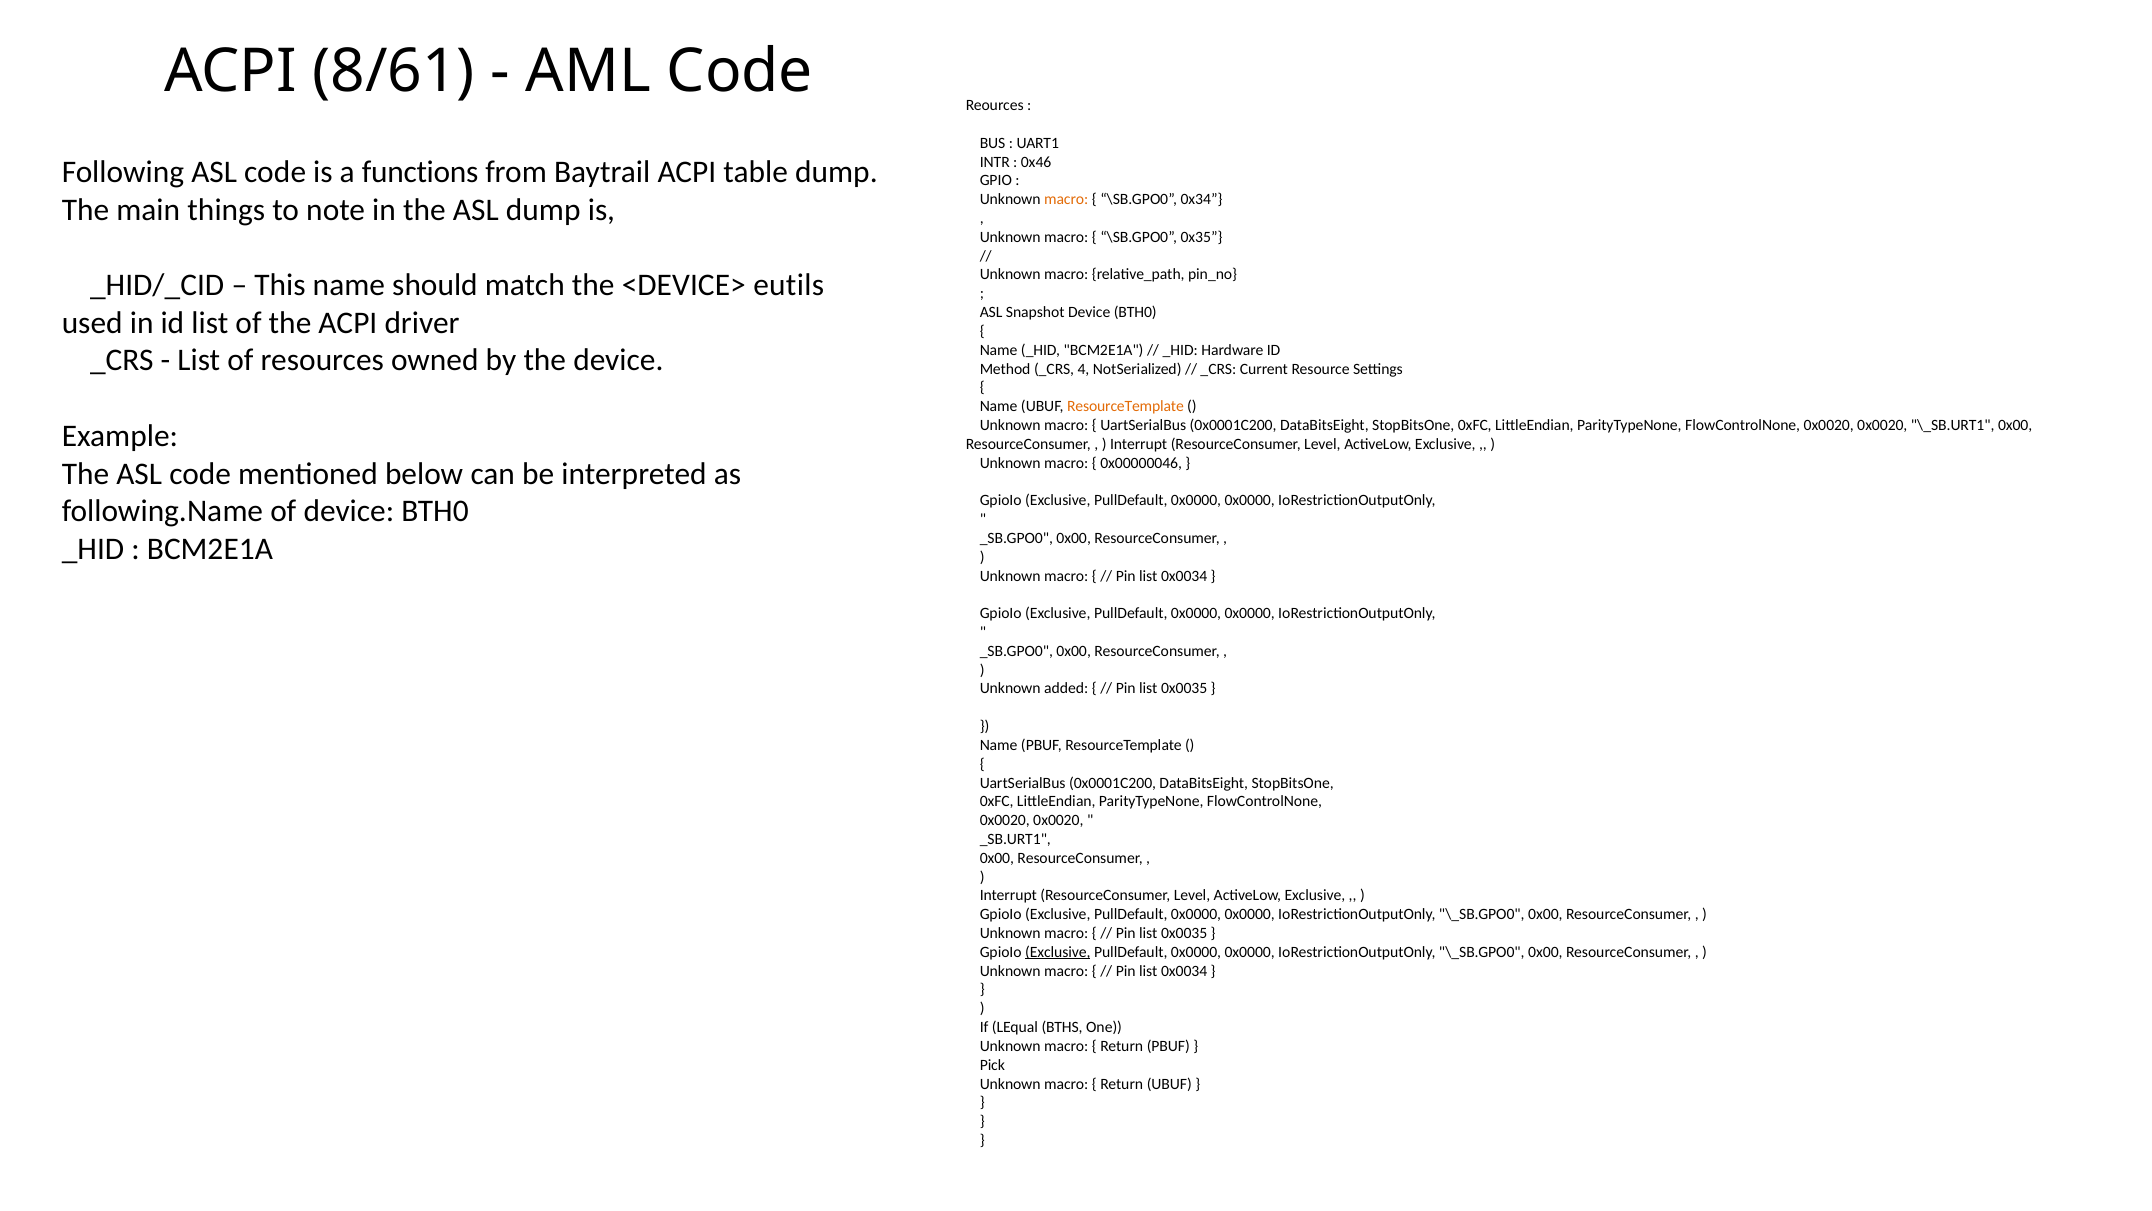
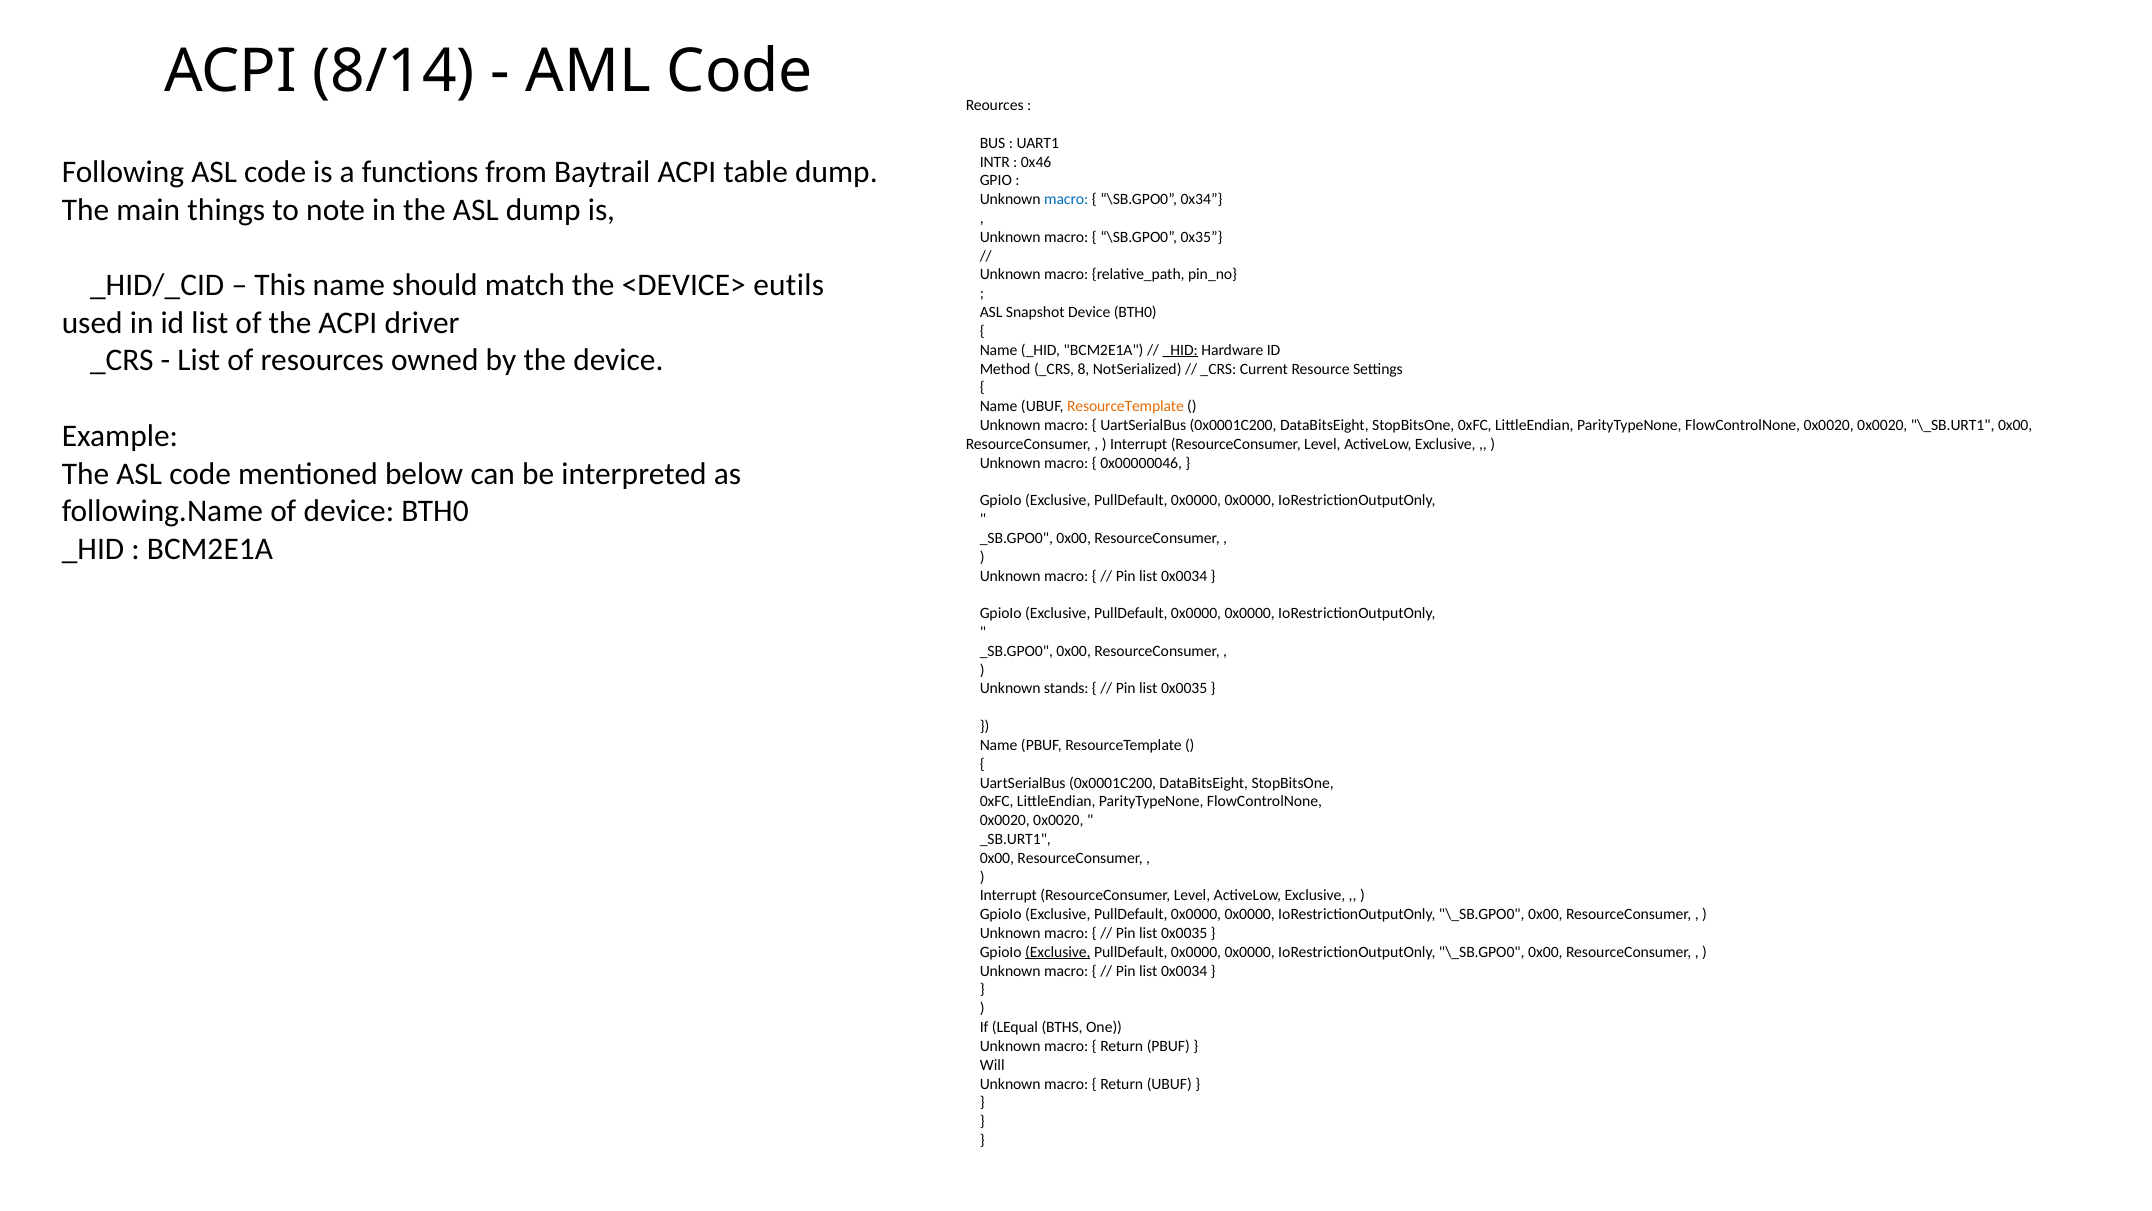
8/61: 8/61 -> 8/14
macro at (1066, 199) colour: orange -> blue
_HID at (1180, 350) underline: none -> present
4: 4 -> 8
added: added -> stands
Pick: Pick -> Will
